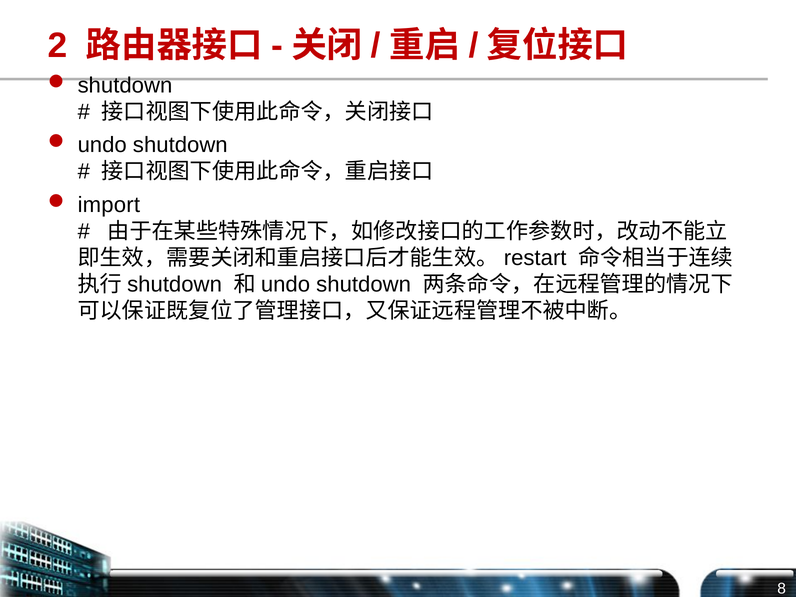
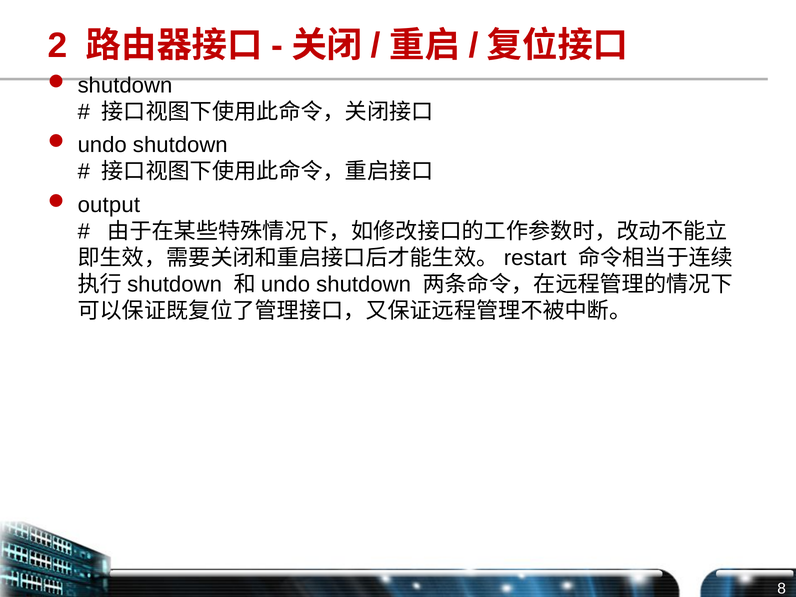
import: import -> output
